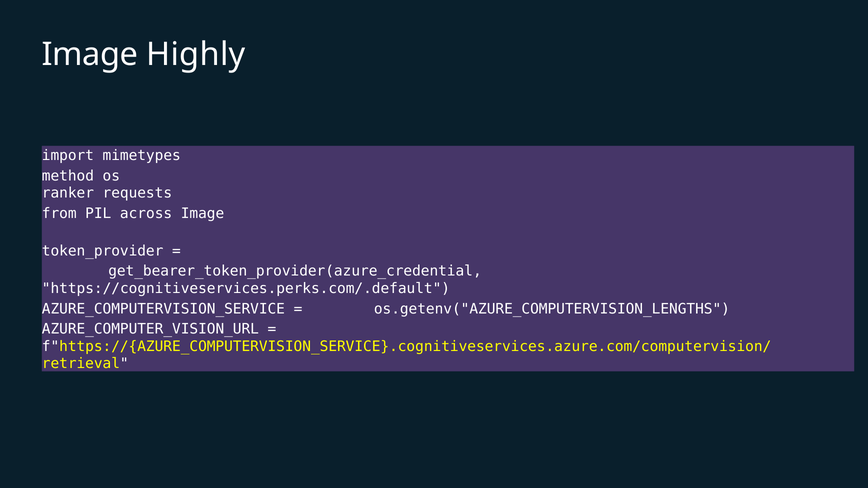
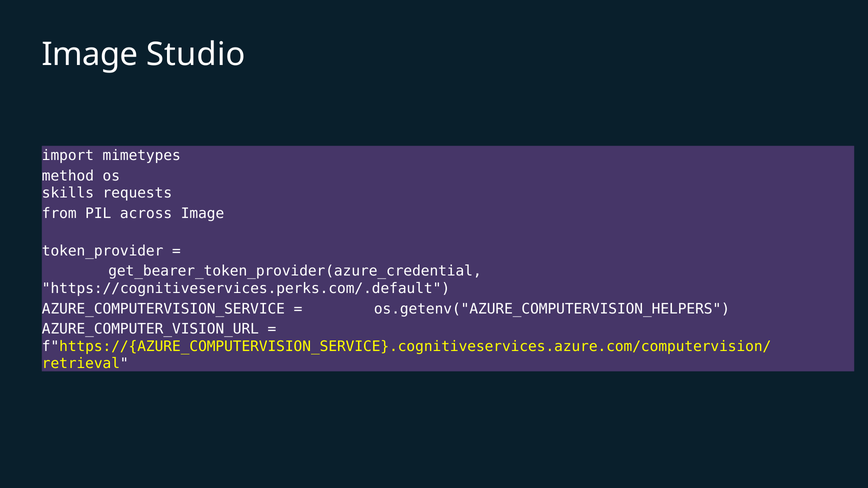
Highly: Highly -> Studio
ranker: ranker -> skills
os.getenv("AZURE_COMPUTERVISION_LENGTHS: os.getenv("AZURE_COMPUTERVISION_LENGTHS -> os.getenv("AZURE_COMPUTERVISION_HELPERS
